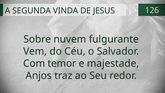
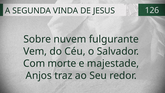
temor: temor -> morte
